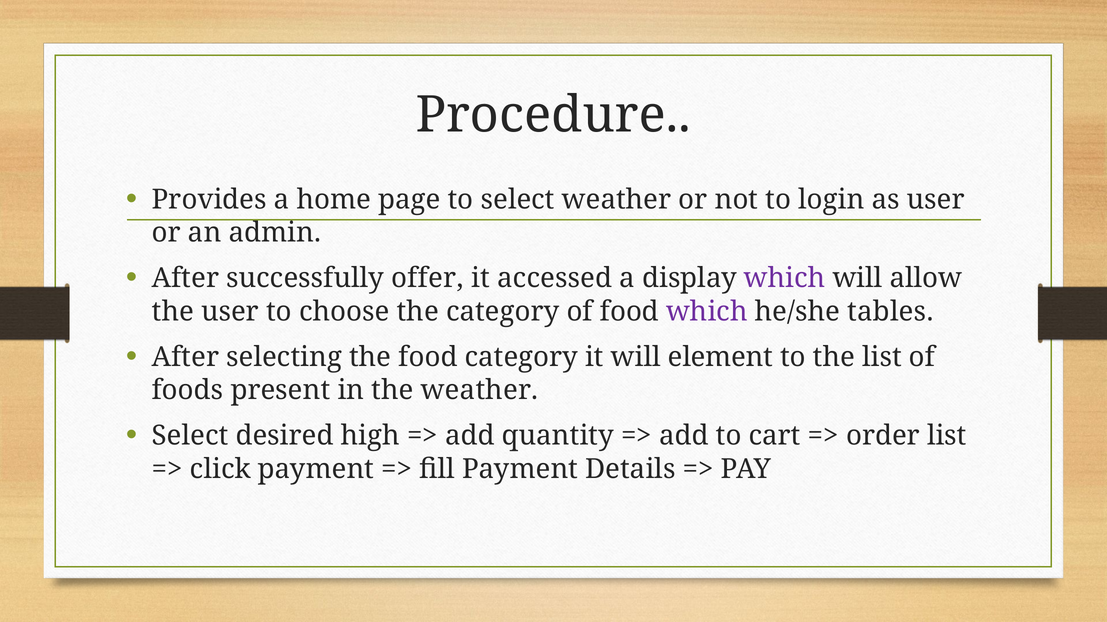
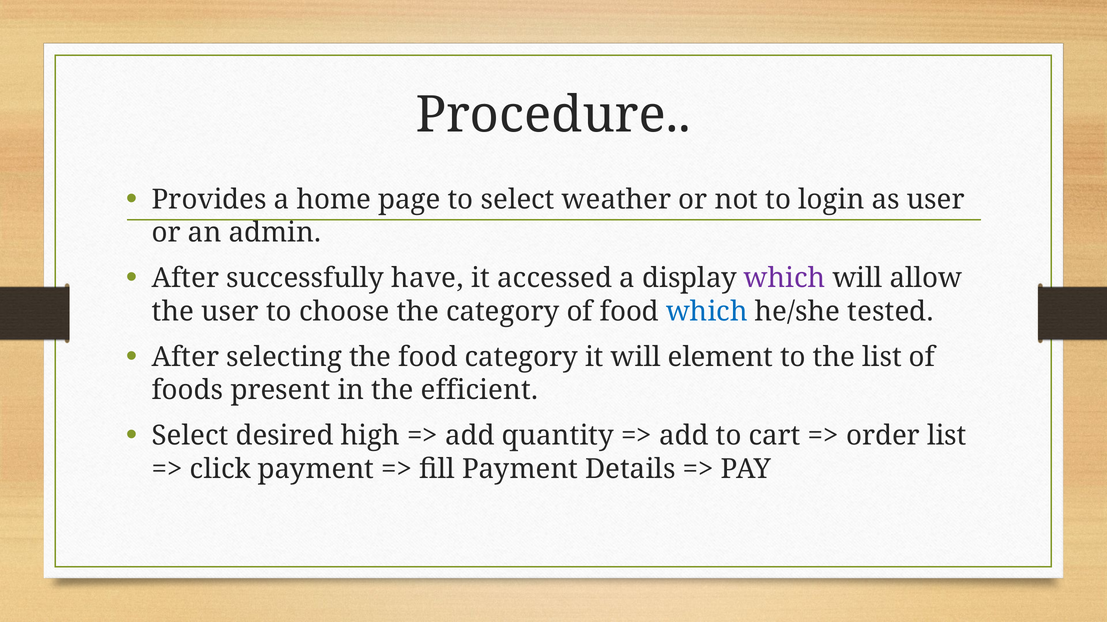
offer: offer -> have
which at (707, 312) colour: purple -> blue
tables: tables -> tested
the weather: weather -> efficient
